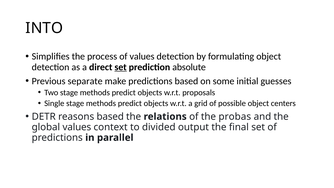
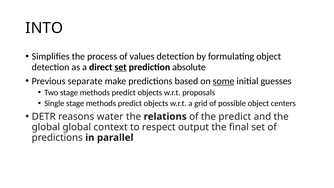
some underline: none -> present
reasons based: based -> water
the probas: probas -> predict
global values: values -> global
divided: divided -> respect
